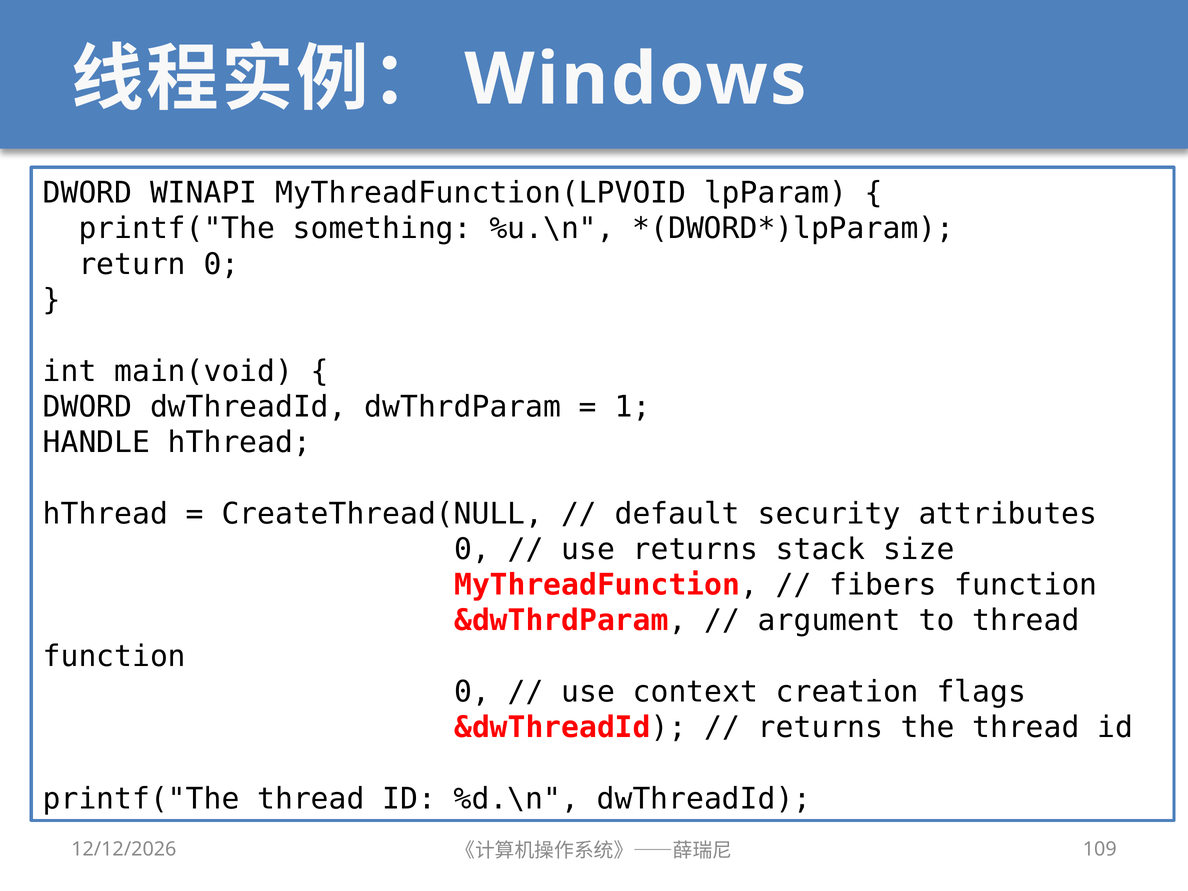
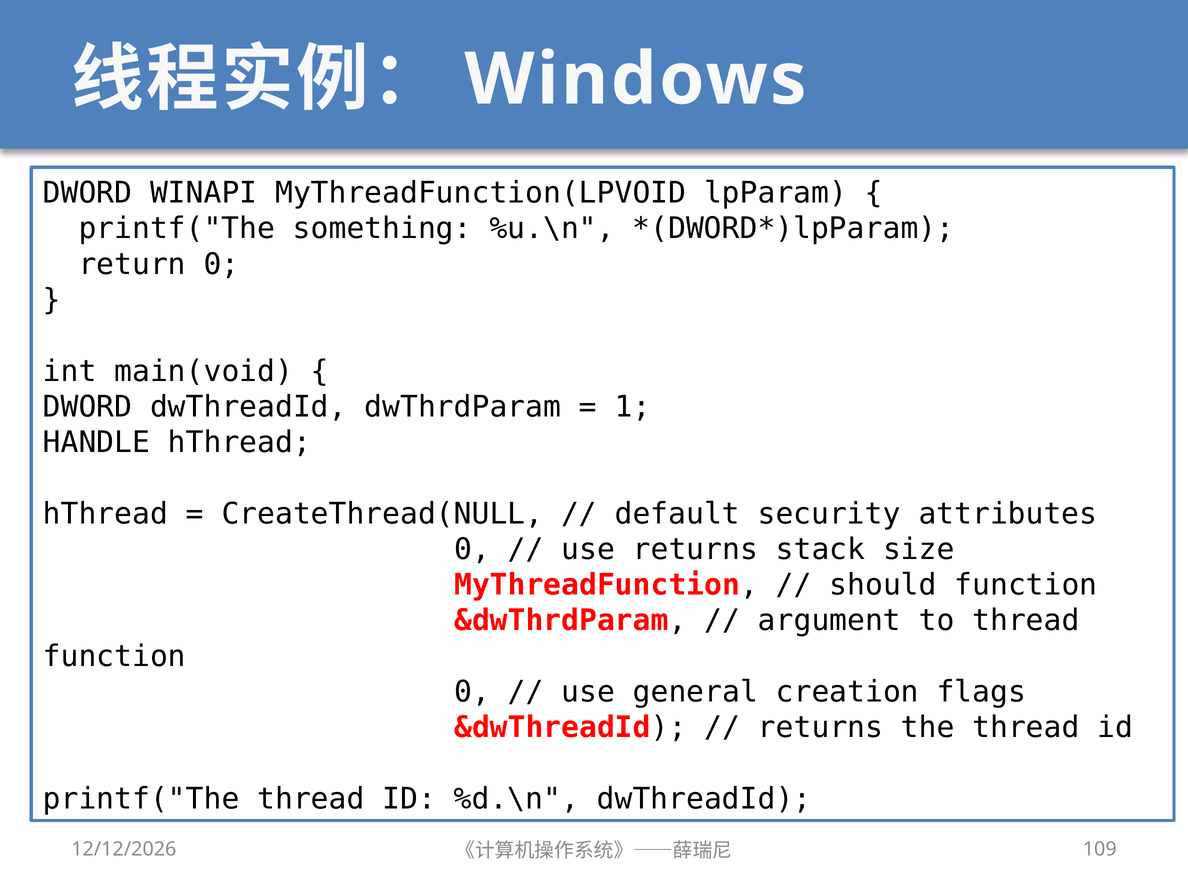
fibers: fibers -> should
context: context -> general
